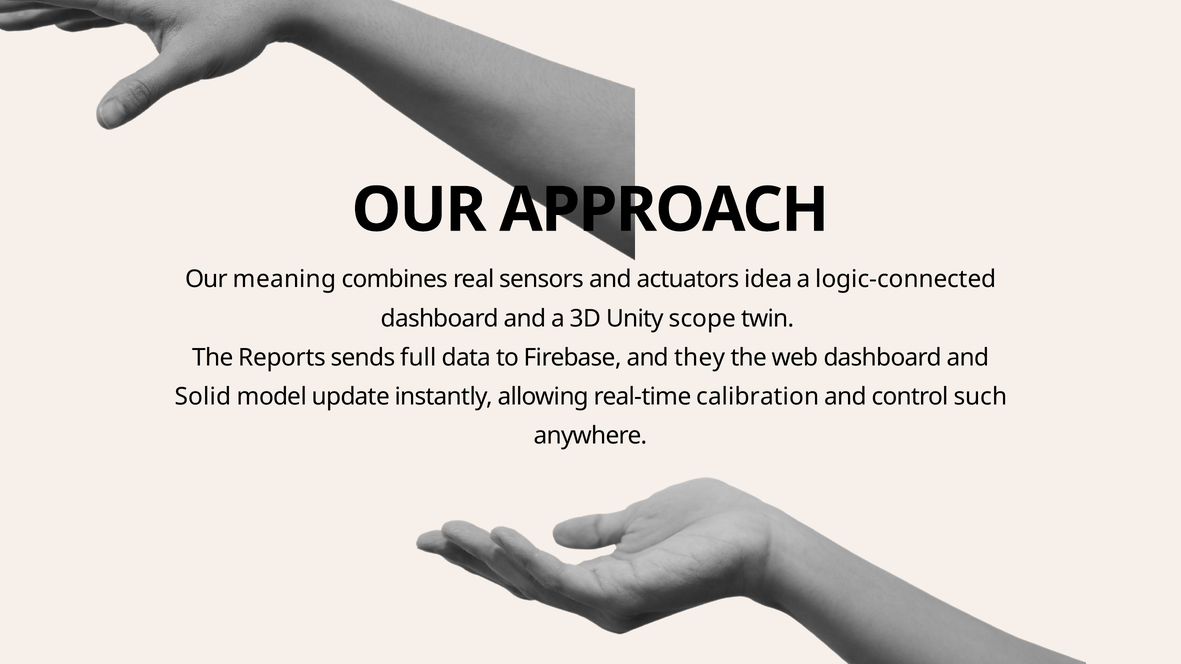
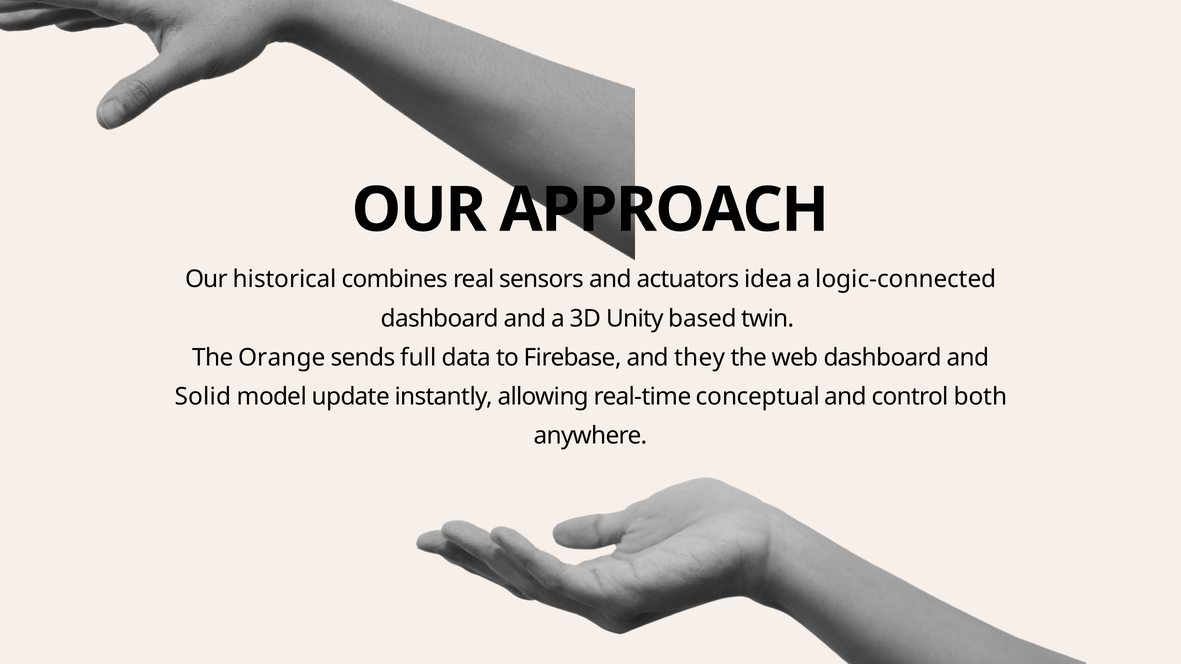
meaning: meaning -> historical
scope: scope -> based
Reports: Reports -> Orange
calibration: calibration -> conceptual
such: such -> both
